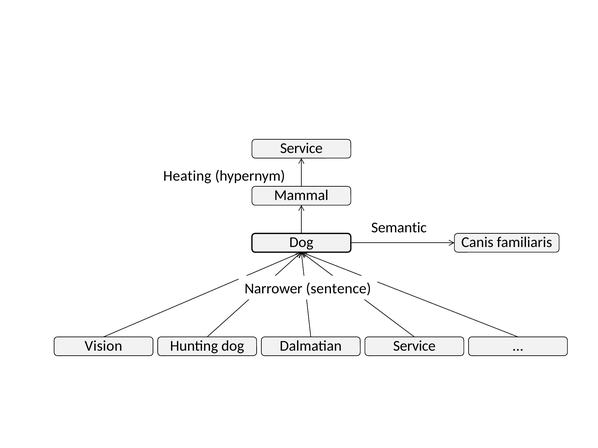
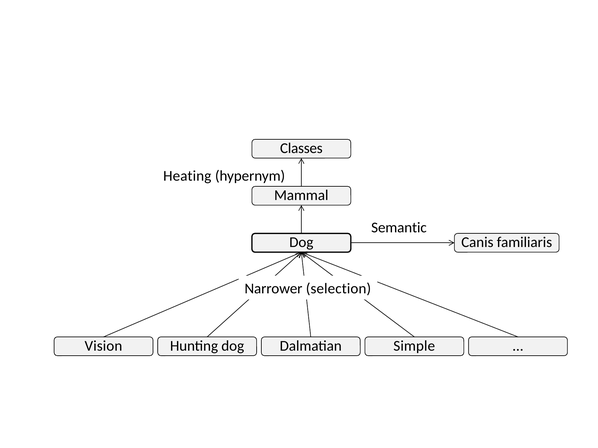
Service at (301, 148): Service -> Classes
sentence: sentence -> selection
Service at (414, 346): Service -> Simple
